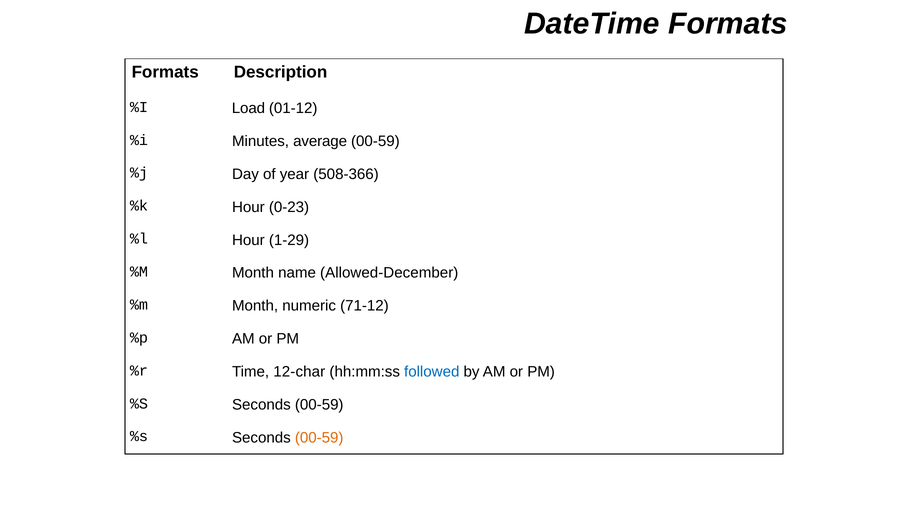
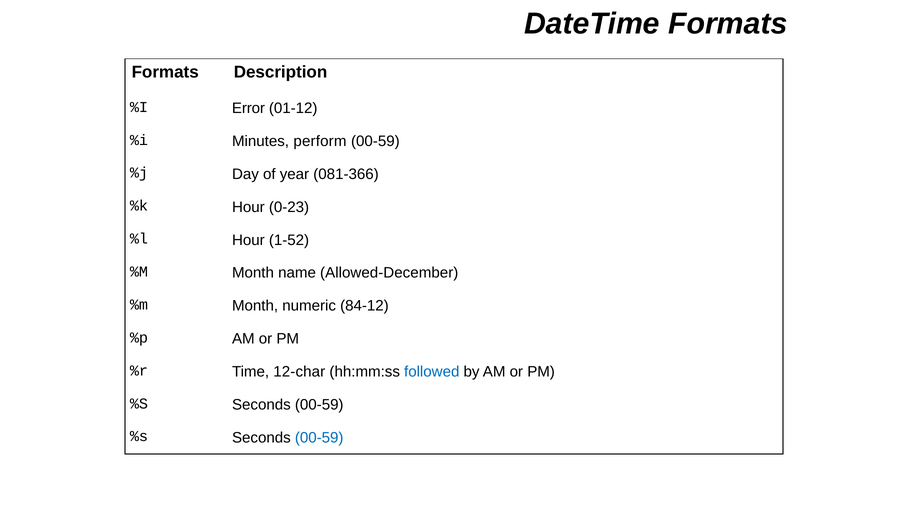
Load: Load -> Error
average: average -> perform
508-366: 508-366 -> 081-366
1-29: 1-29 -> 1-52
71-12: 71-12 -> 84-12
00-59 at (319, 438) colour: orange -> blue
